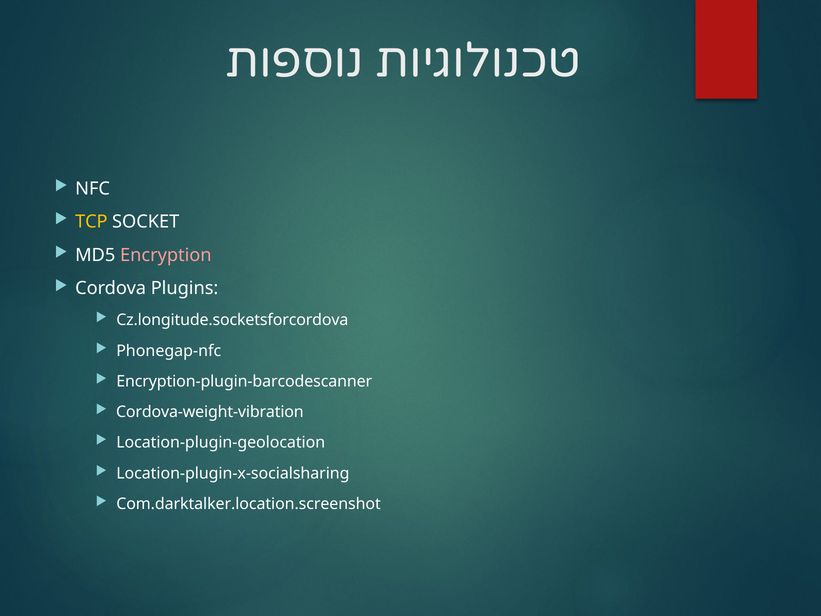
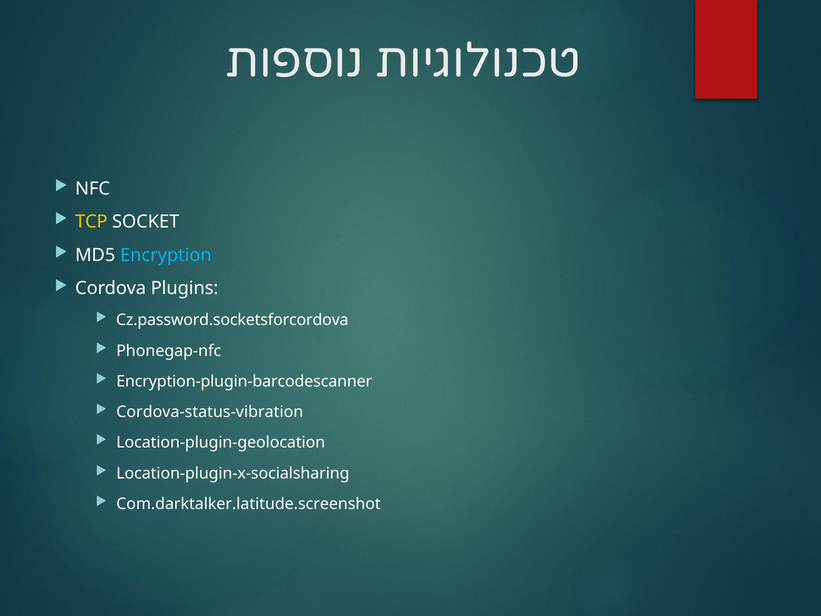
Encryption colour: pink -> light blue
Cz.longitude.socketsforcordova: Cz.longitude.socketsforcordova -> Cz.password.socketsforcordova
Cordova-weight-vibration: Cordova-weight-vibration -> Cordova-status-vibration
Com.darktalker.location.screenshot: Com.darktalker.location.screenshot -> Com.darktalker.latitude.screenshot
